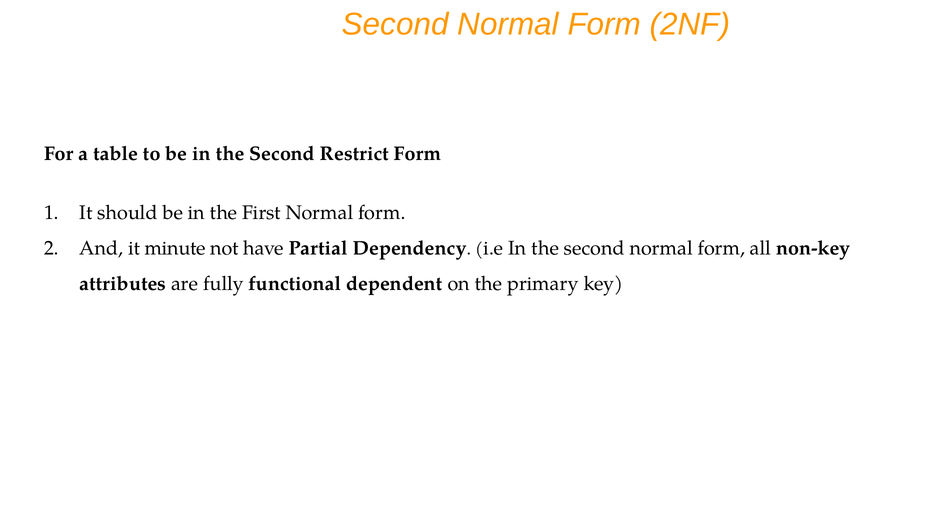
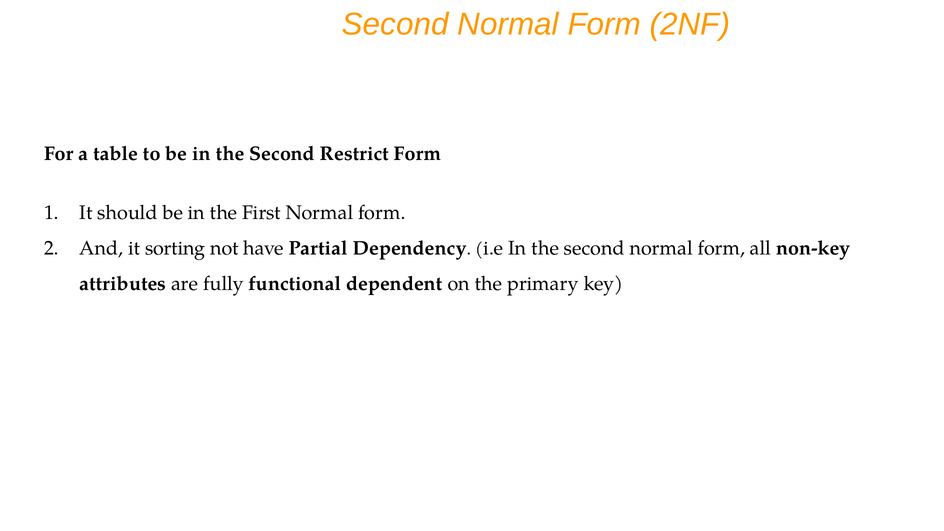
minute: minute -> sorting
